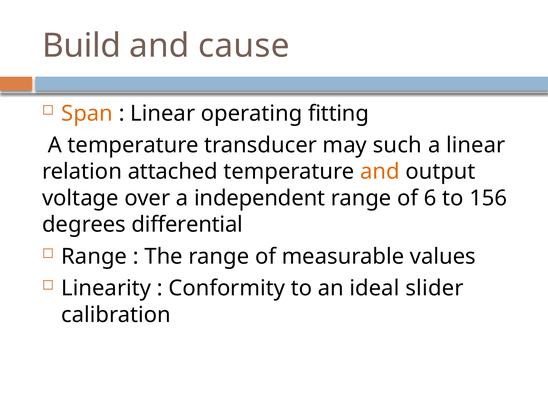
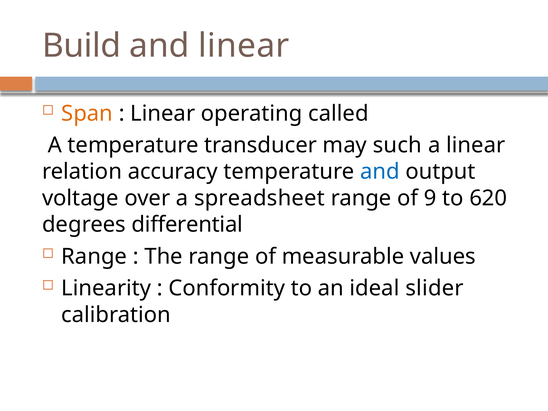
and cause: cause -> linear
fitting: fitting -> called
attached: attached -> accuracy
and at (380, 172) colour: orange -> blue
independent: independent -> spreadsheet
6: 6 -> 9
156: 156 -> 620
